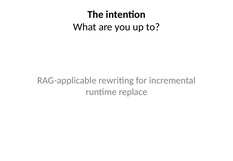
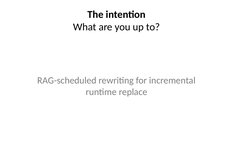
RAG-applicable: RAG-applicable -> RAG-scheduled
